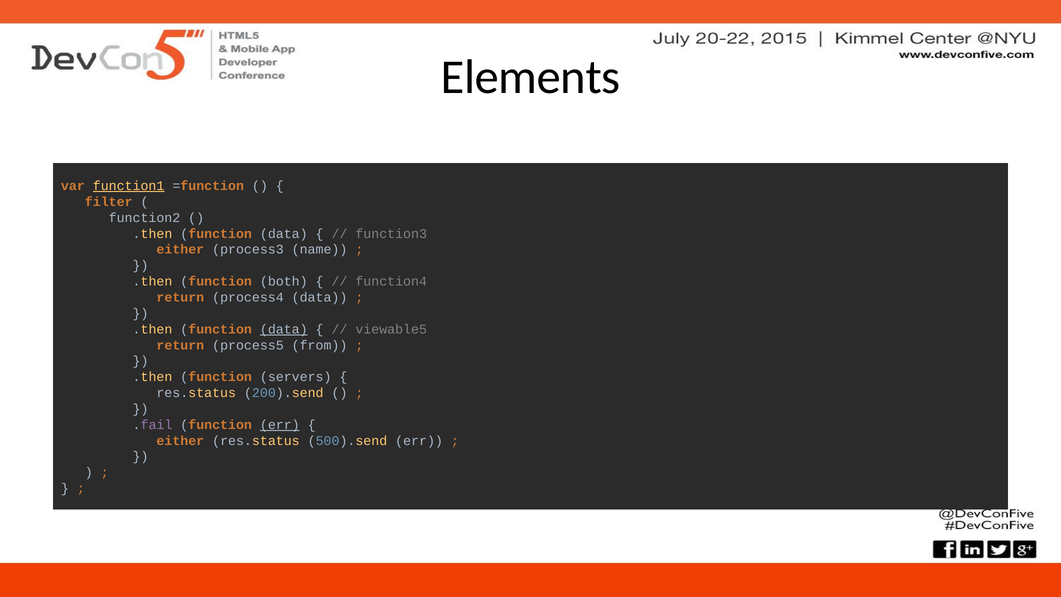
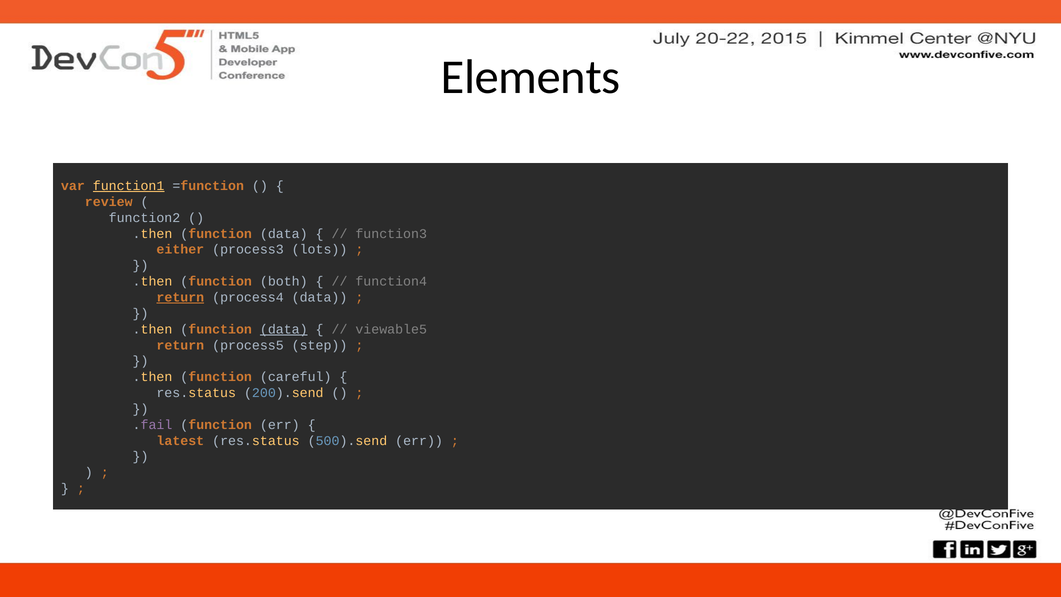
filter: filter -> review
name: name -> lots
return at (180, 297) underline: none -> present
from: from -> step
servers: servers -> careful
err at (280, 425) underline: present -> none
either at (180, 441): either -> latest
